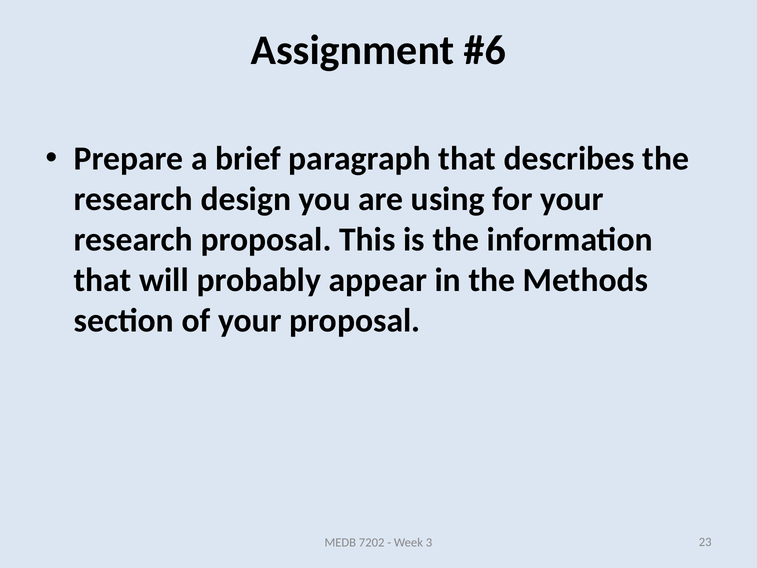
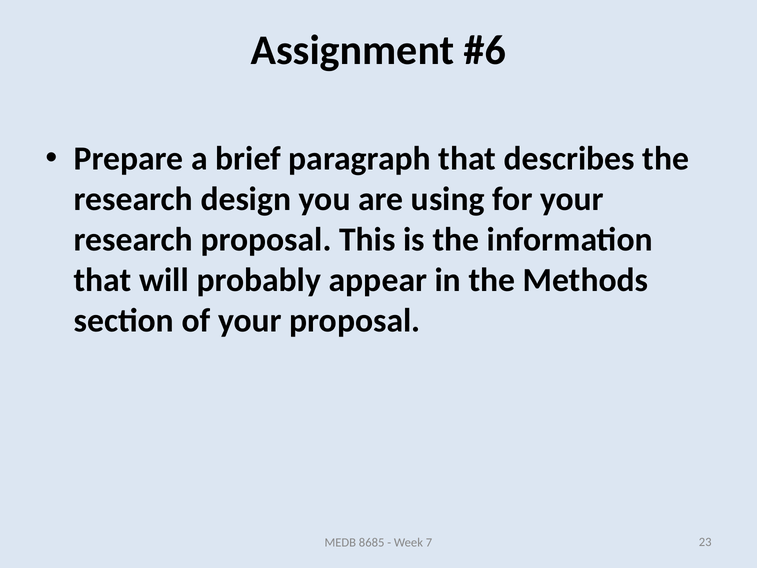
7202: 7202 -> 8685
3: 3 -> 7
